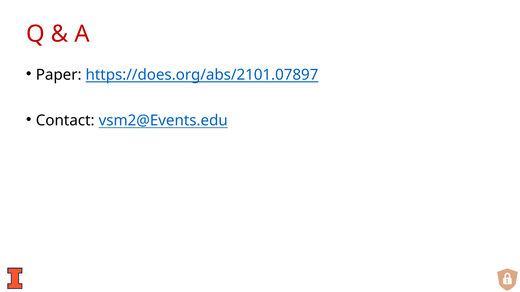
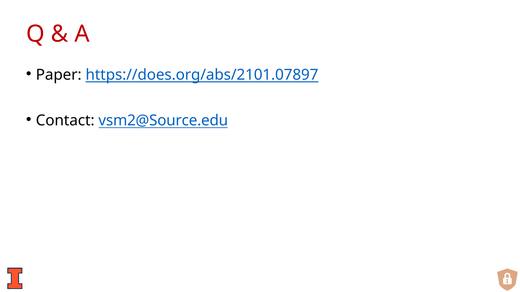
vsm2@Events.edu: vsm2@Events.edu -> vsm2@Source.edu
